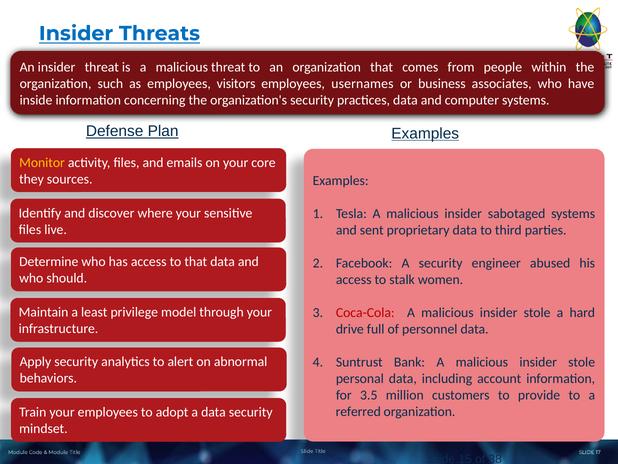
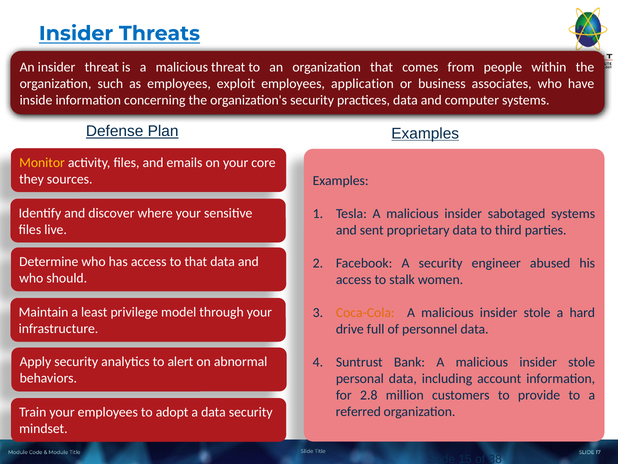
visitors: visitors -> exploit
usernames: usernames -> application
Coca-Cola colour: red -> orange
3.5: 3.5 -> 2.8
